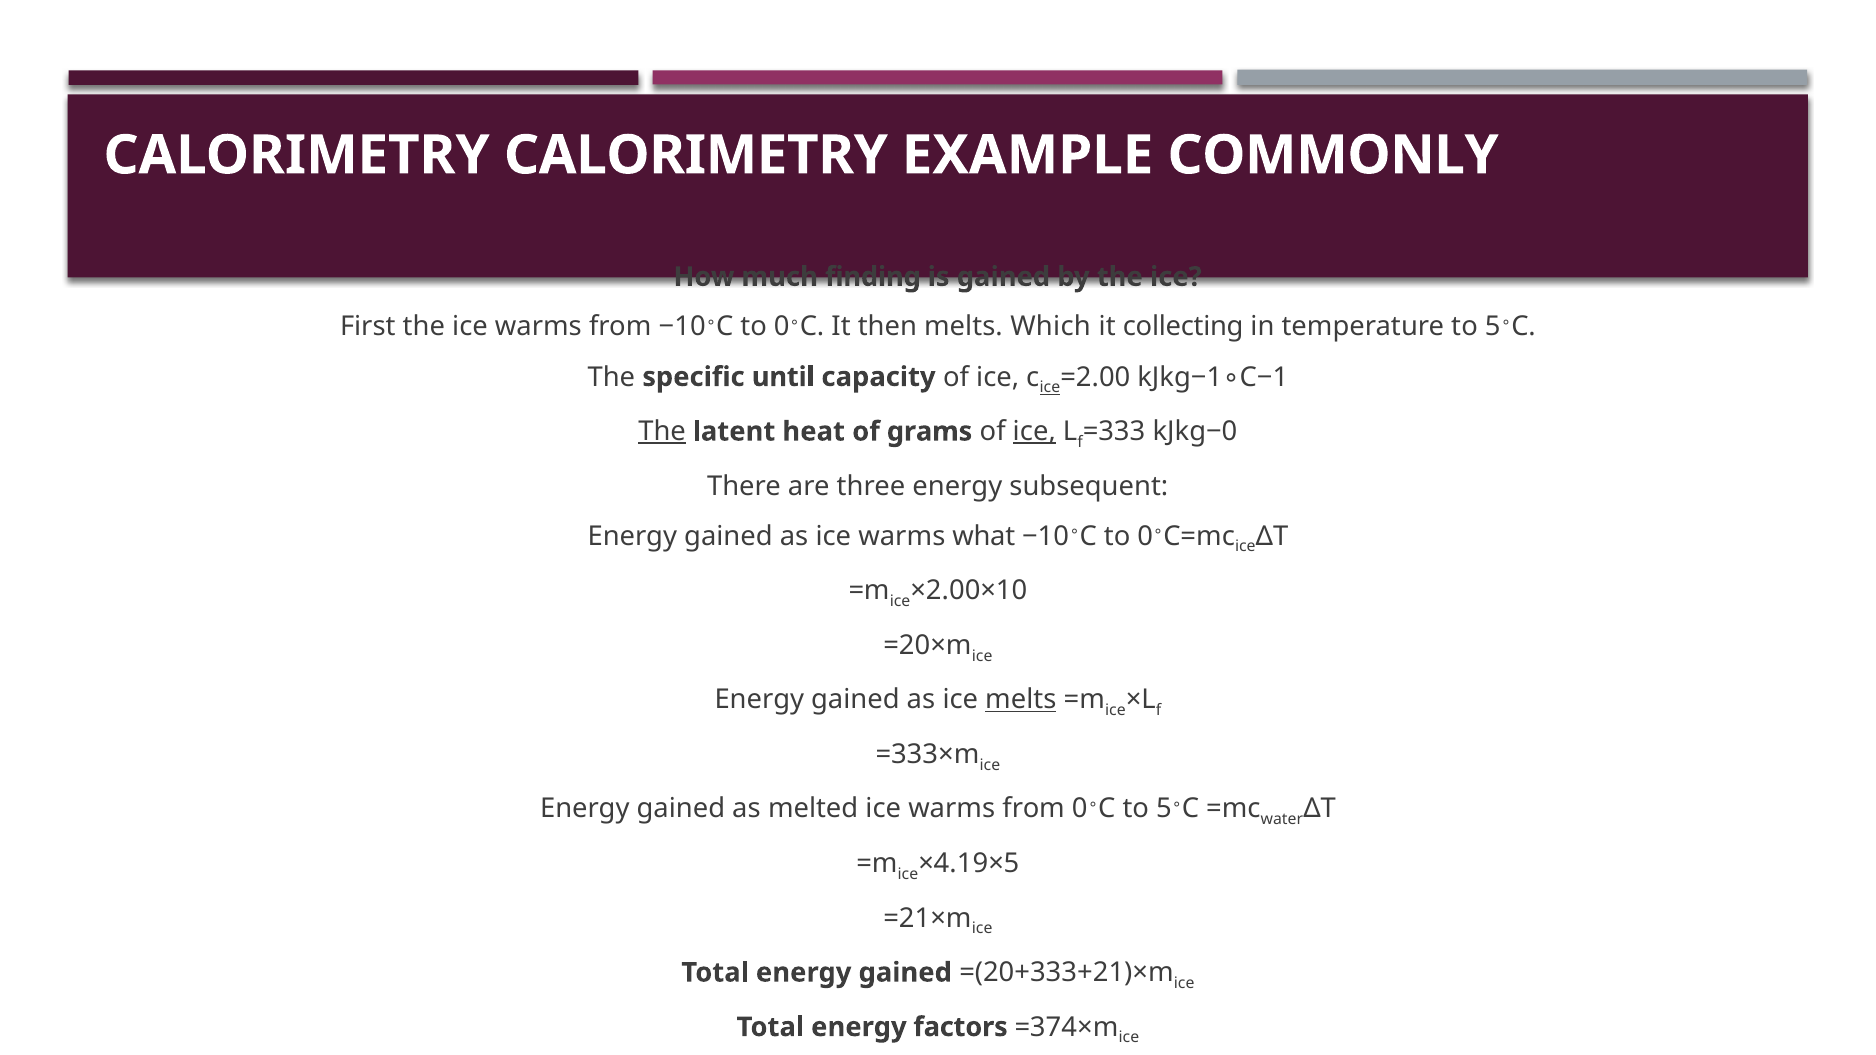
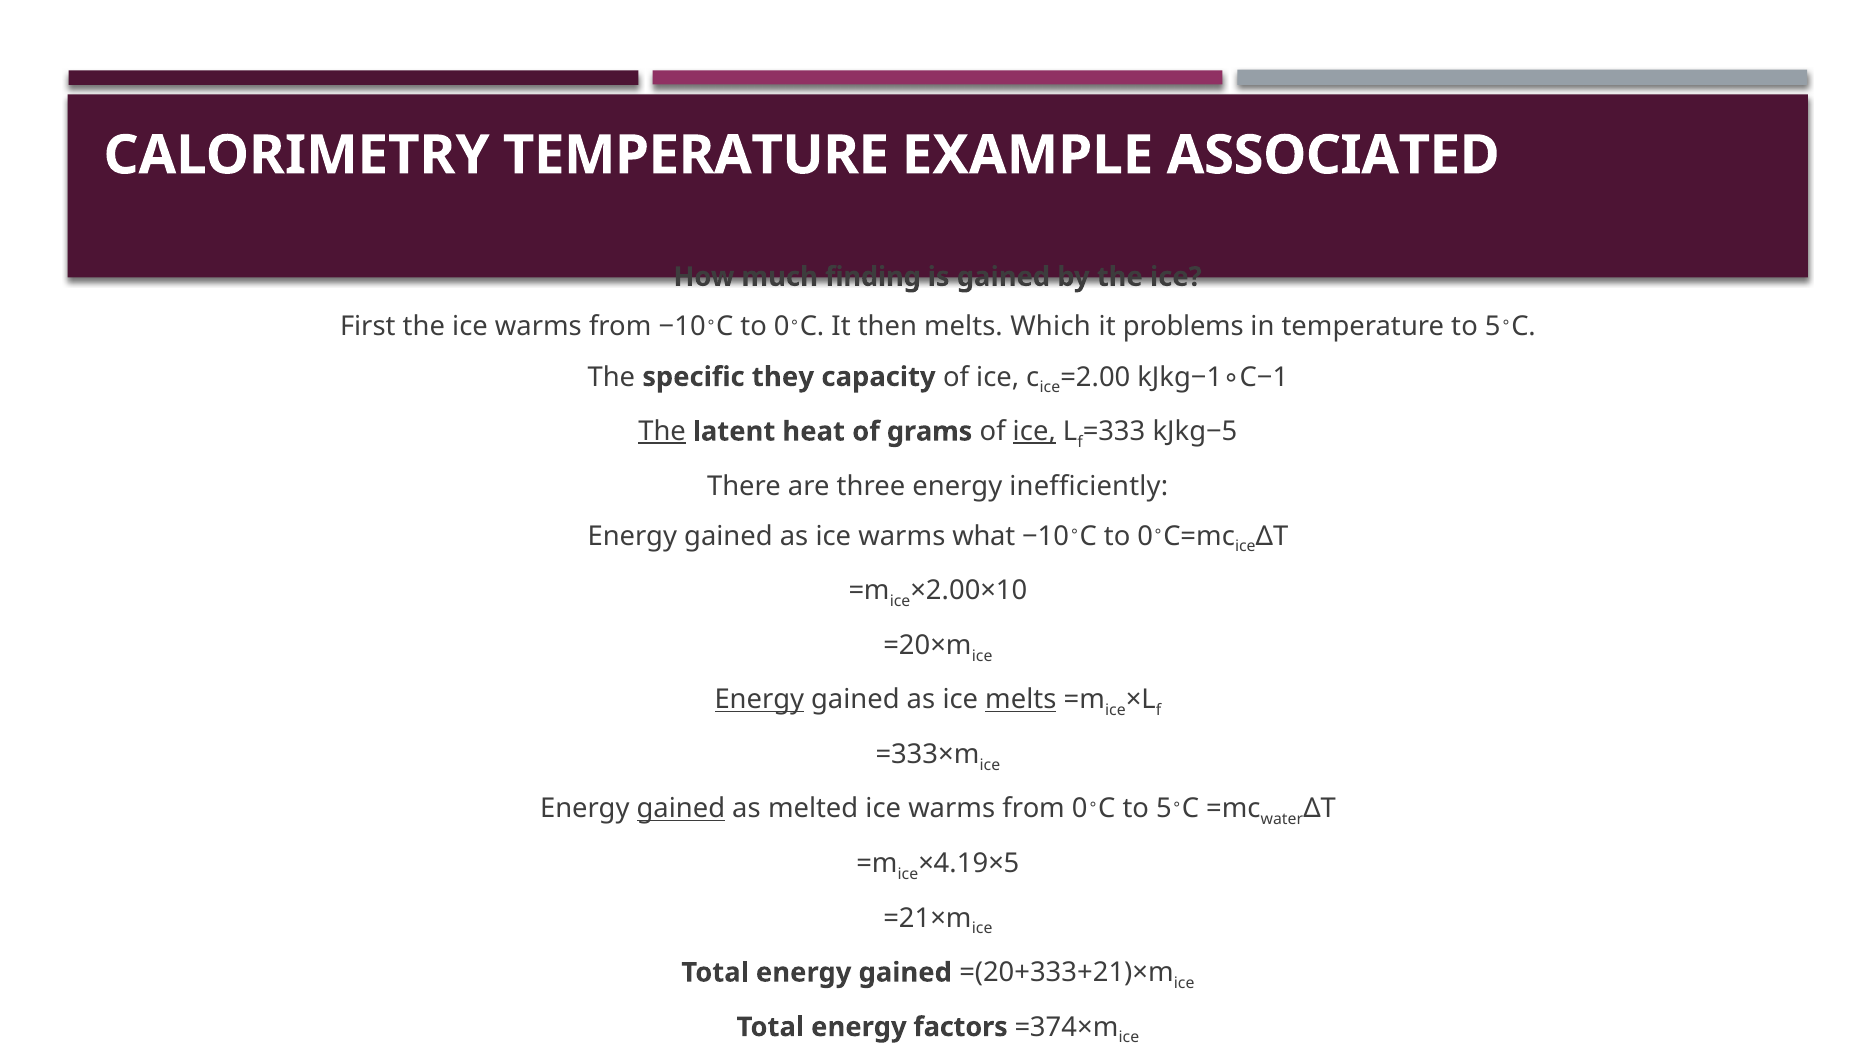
CALORIMETRY CALORIMETRY: CALORIMETRY -> TEMPERATURE
COMMONLY: COMMONLY -> ASSOCIATED
collecting: collecting -> problems
until: until -> they
ice at (1050, 388) underline: present -> none
kJkg−0: kJkg−0 -> kJkg−5
subsequent: subsequent -> inefficiently
Energy at (759, 700) underline: none -> present
gained at (681, 809) underline: none -> present
